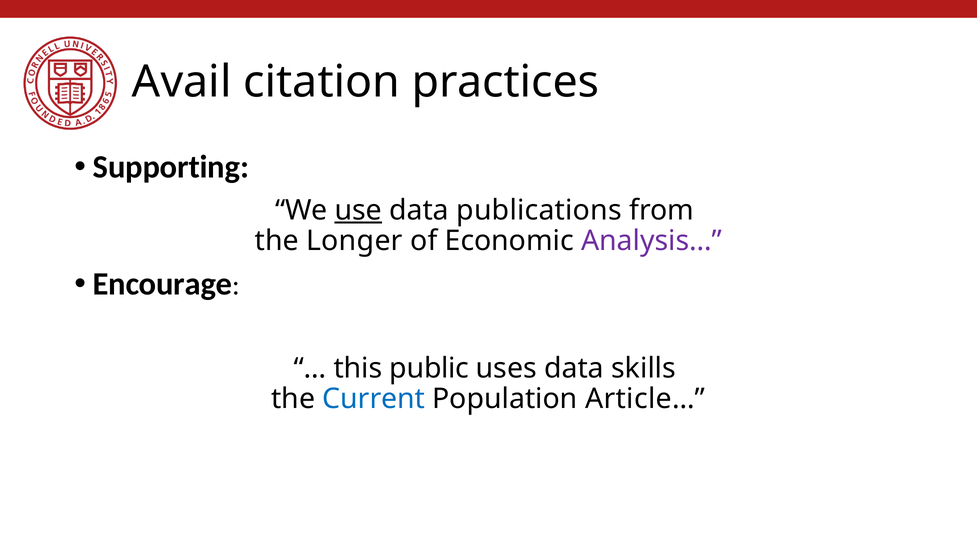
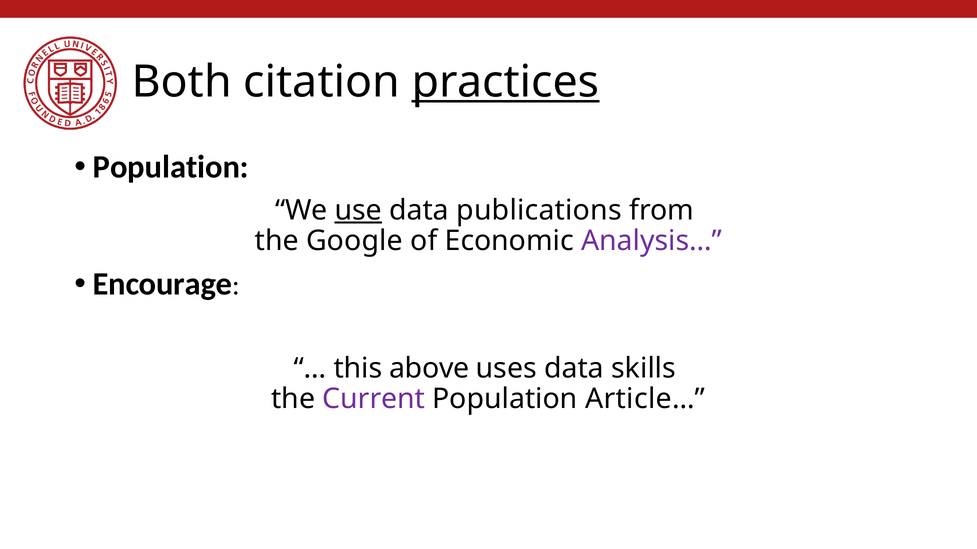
Avail: Avail -> Both
practices underline: none -> present
Supporting at (171, 167): Supporting -> Population
Longer: Longer -> Google
public: public -> above
Current colour: blue -> purple
